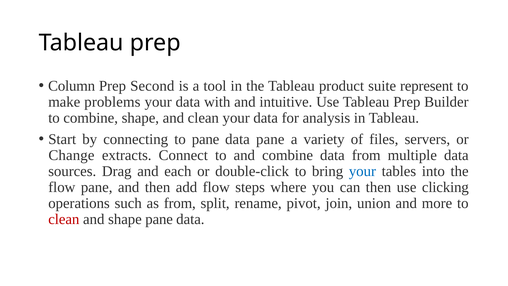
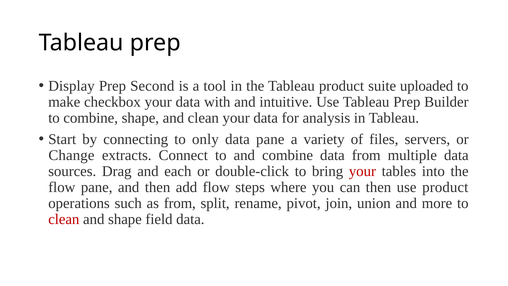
Column: Column -> Display
represent: represent -> uploaded
problems: problems -> checkbox
to pane: pane -> only
your at (362, 171) colour: blue -> red
use clicking: clicking -> product
shape pane: pane -> field
